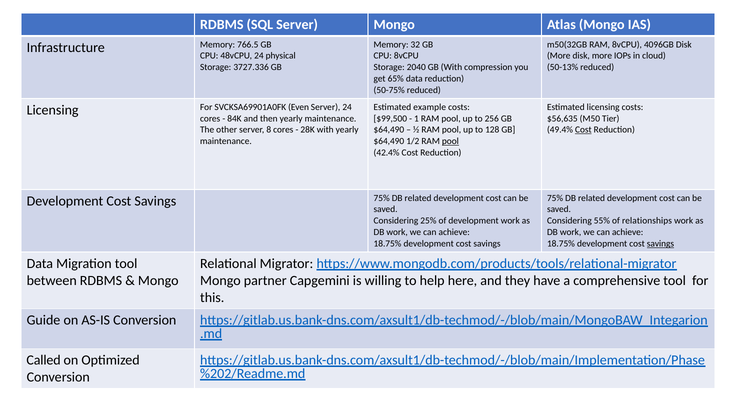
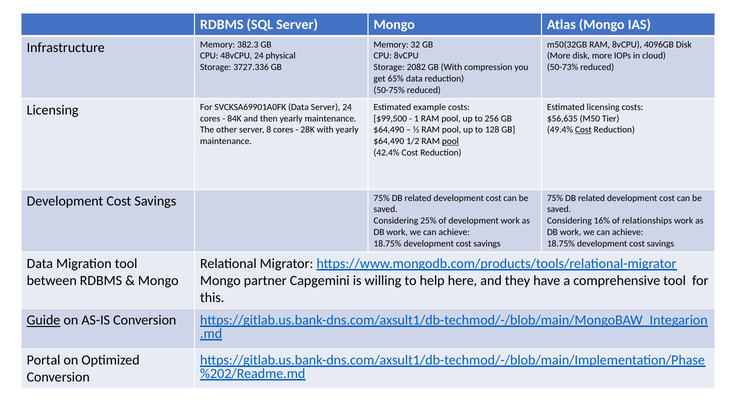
766.5: 766.5 -> 382.3
2040: 2040 -> 2082
50-13%: 50-13% -> 50-73%
SVCKSA69901A0FK Even: Even -> Data
55%: 55% -> 16%
savings at (660, 244) underline: present -> none
Guide underline: none -> present
Called: Called -> Portal
